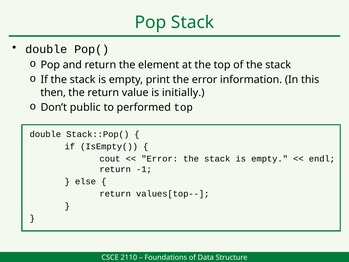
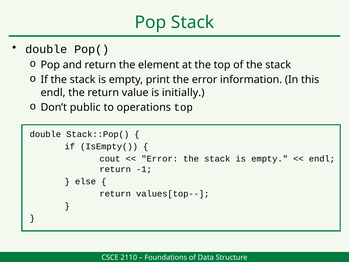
then at (53, 92): then -> endl
performed: performed -> operations
